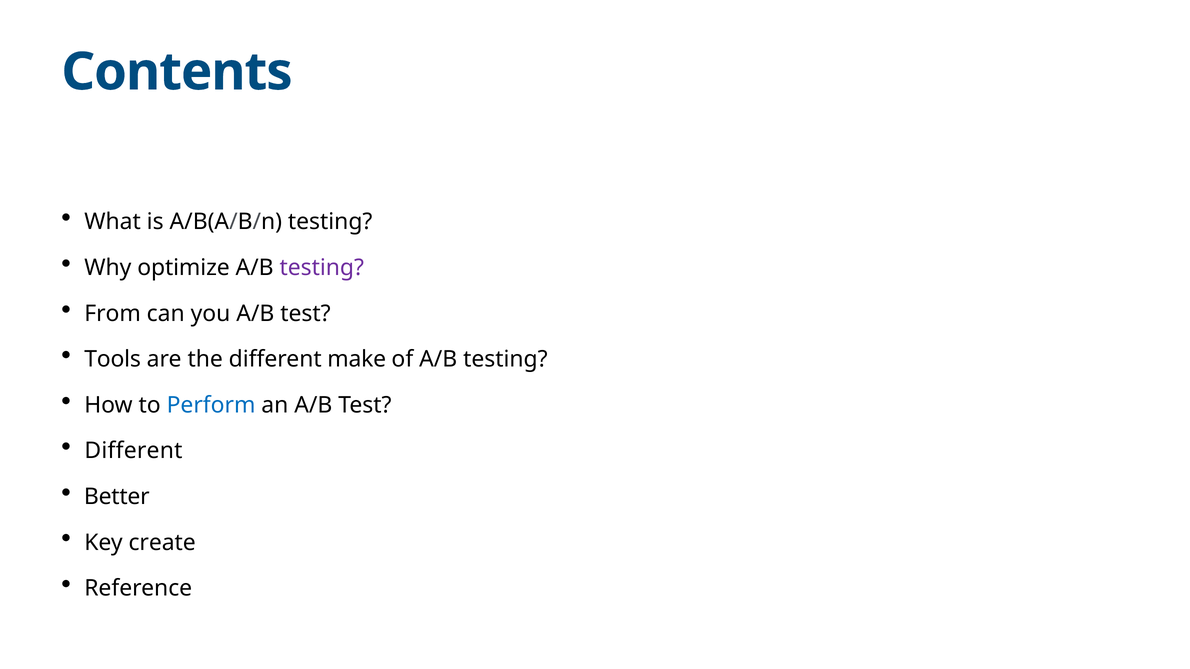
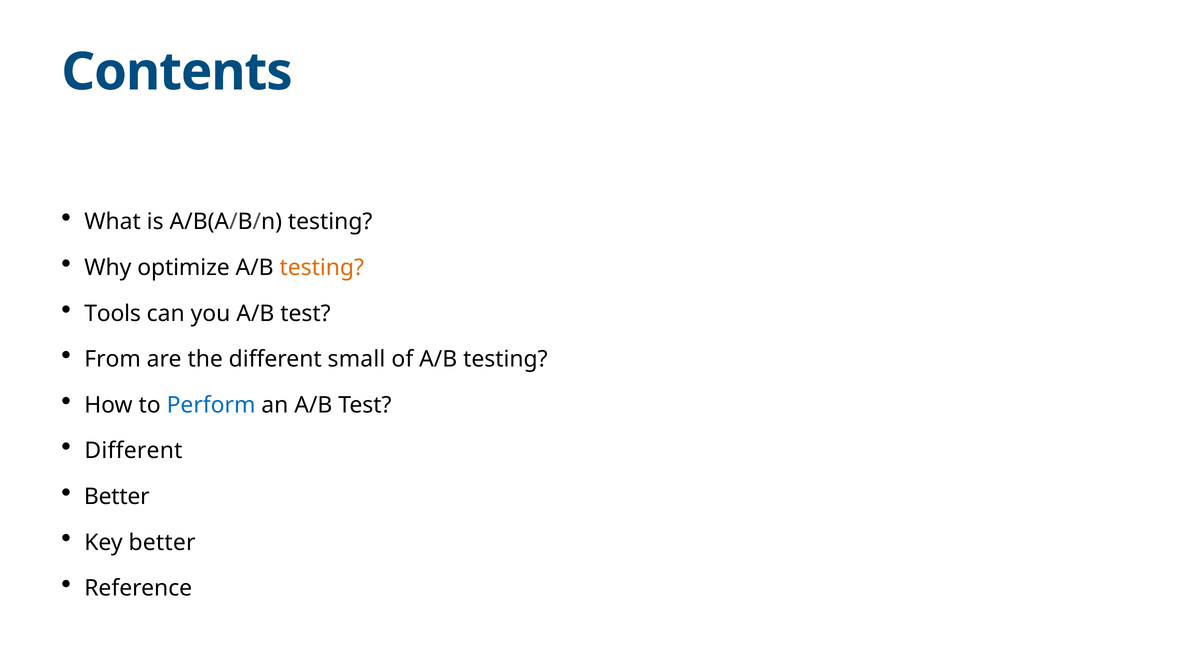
testing at (322, 268) colour: purple -> orange
From: From -> Tools
Tools: Tools -> From
make: make -> small
Key create: create -> better
